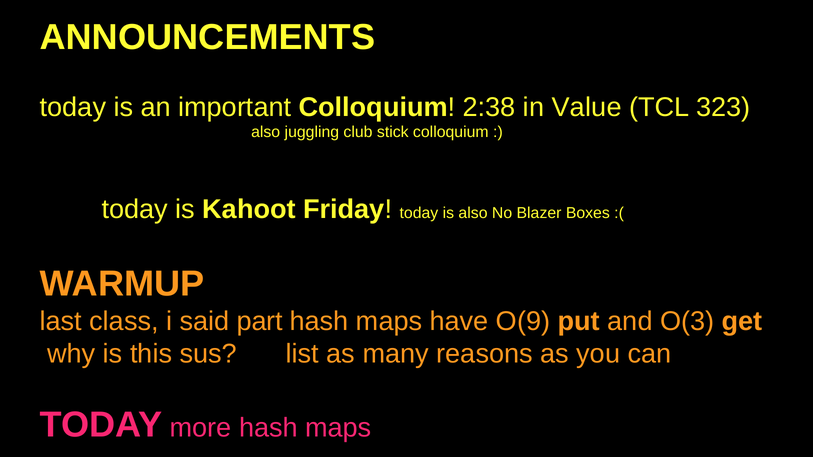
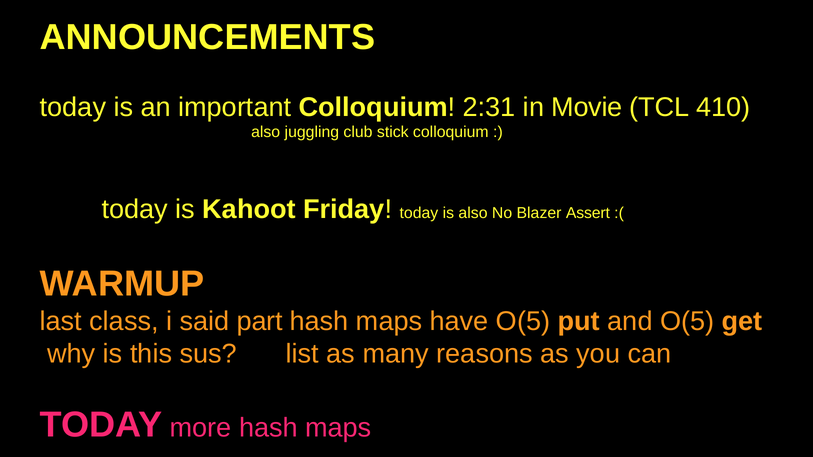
2:38: 2:38 -> 2:31
Value: Value -> Movie
323: 323 -> 410
Boxes: Boxes -> Assert
have O(9: O(9 -> O(5
and O(3: O(3 -> O(5
